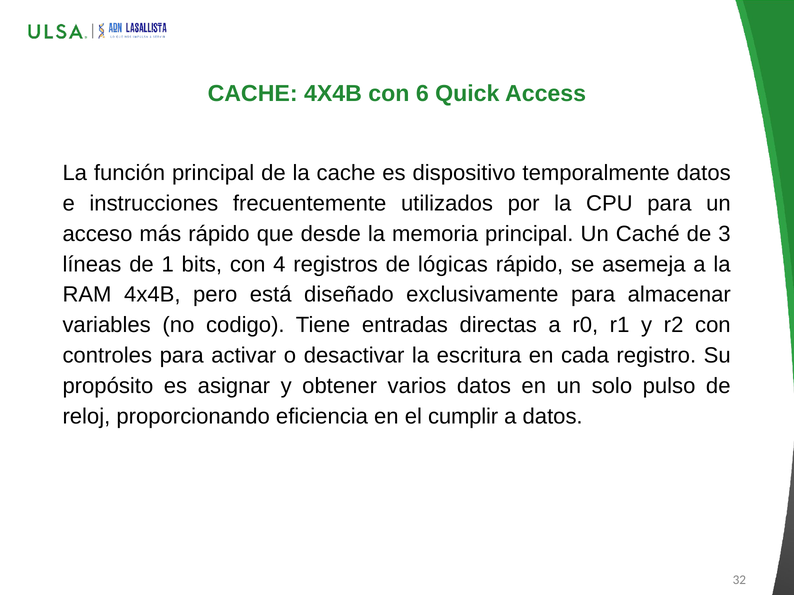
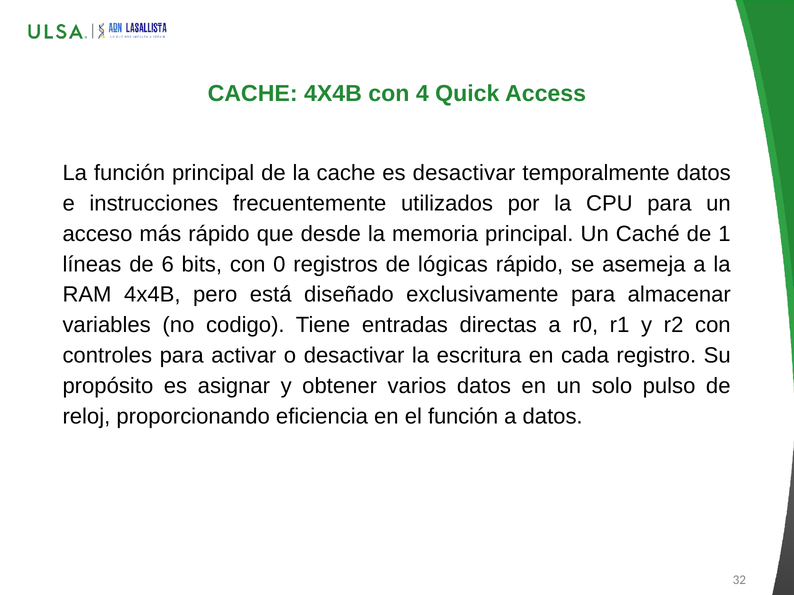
6: 6 -> 4
es dispositivo: dispositivo -> desactivar
3: 3 -> 1
1: 1 -> 6
4: 4 -> 0
el cumplir: cumplir -> función
